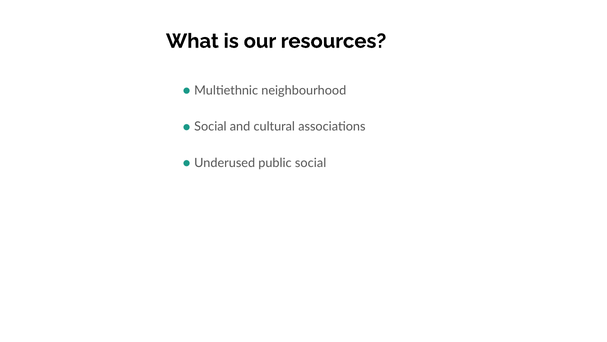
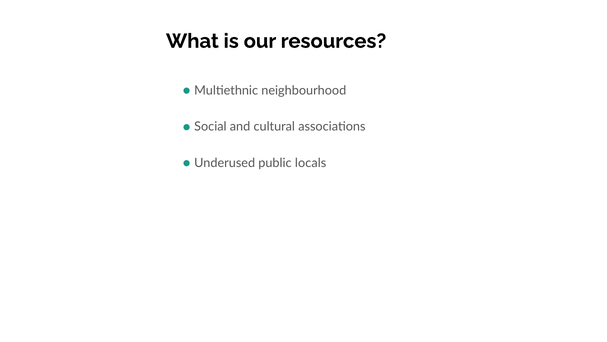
public social: social -> locals
